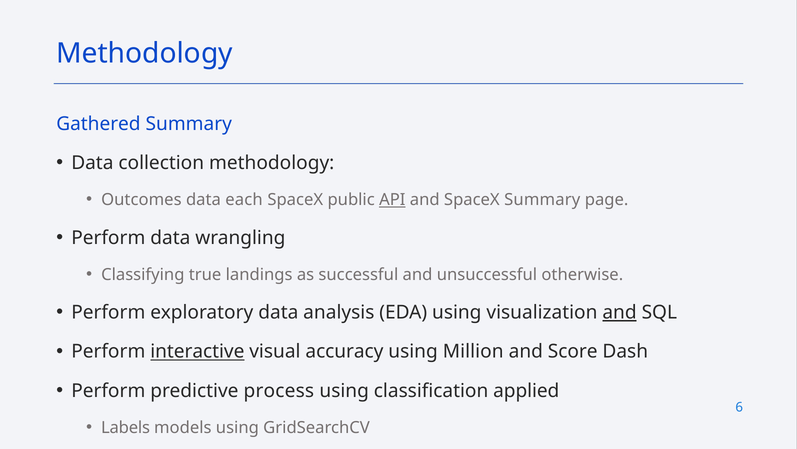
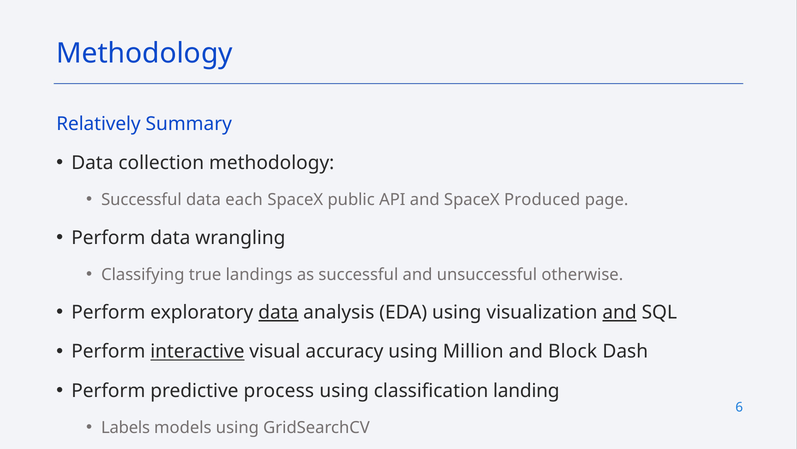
Gathered: Gathered -> Relatively
Outcomes at (141, 200): Outcomes -> Successful
API underline: present -> none
SpaceX Summary: Summary -> Produced
data at (278, 312) underline: none -> present
Score: Score -> Block
applied: applied -> landing
